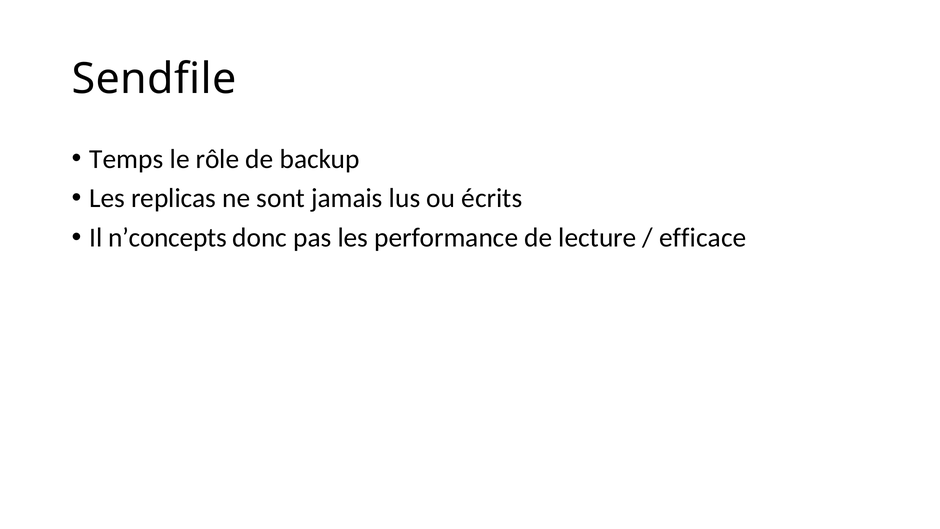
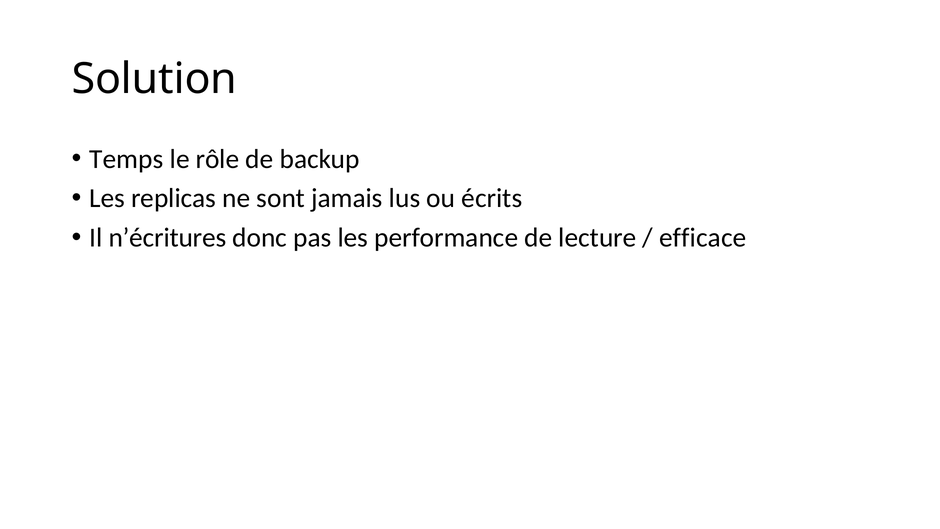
Sendfile: Sendfile -> Solution
n’concepts: n’concepts -> n’écritures
